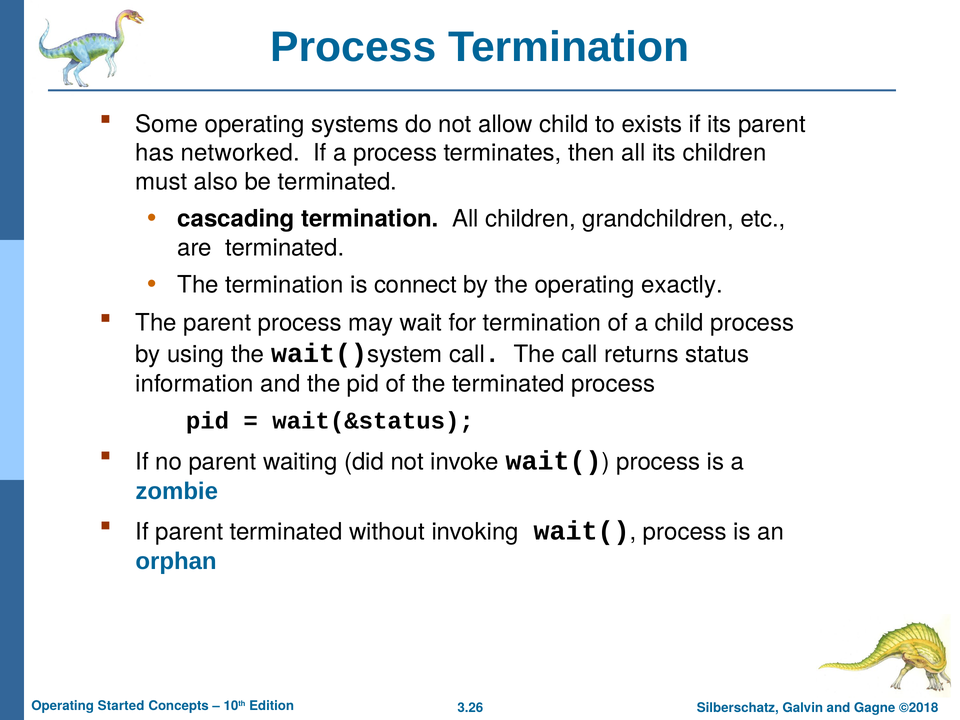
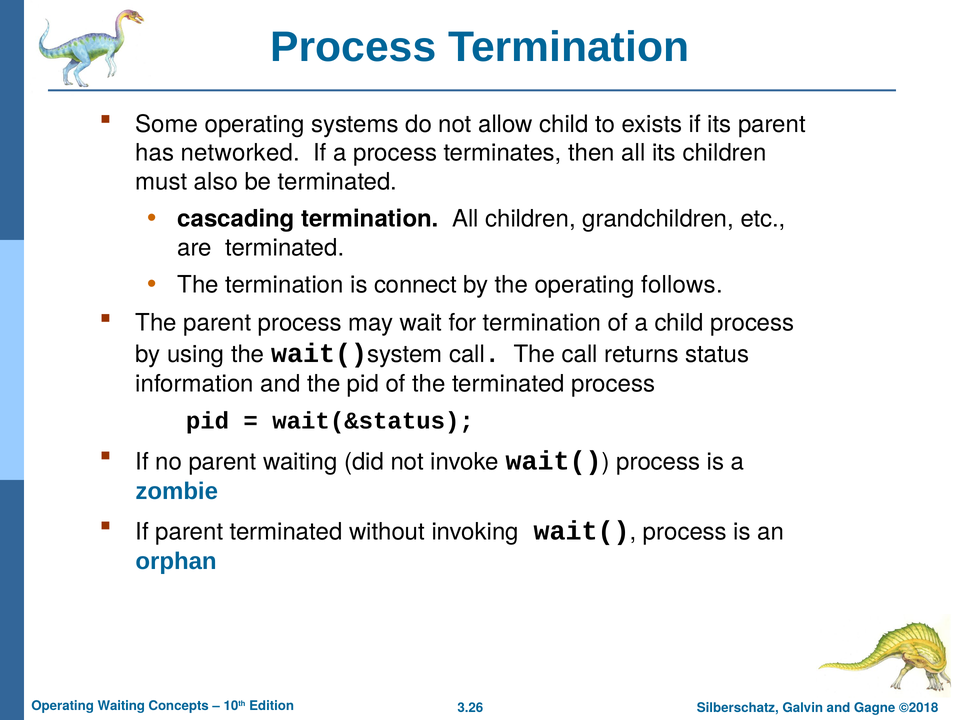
exactly: exactly -> follows
Operating Started: Started -> Waiting
